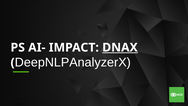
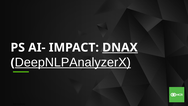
DeepNLPAnalyzerX underline: none -> present
